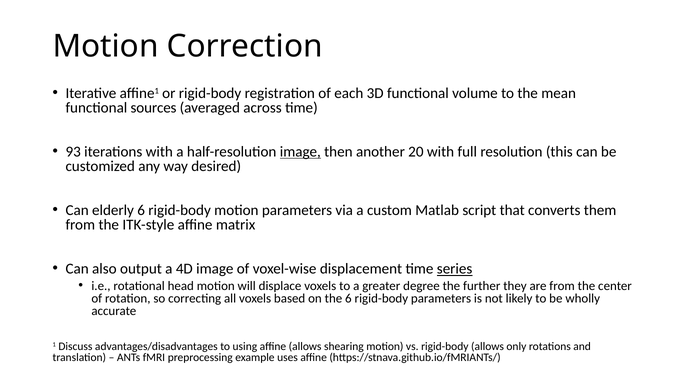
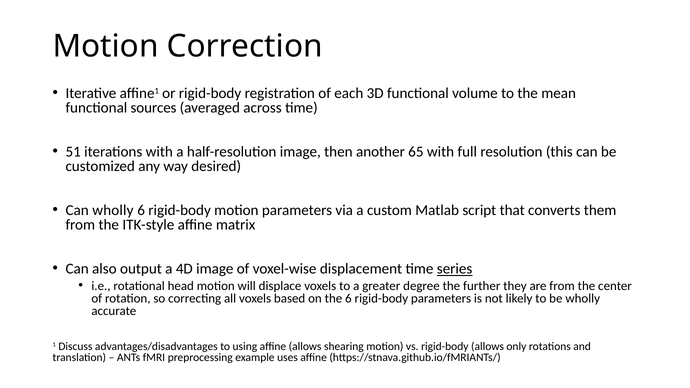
93: 93 -> 51
image at (300, 152) underline: present -> none
20: 20 -> 65
Can elderly: elderly -> wholly
